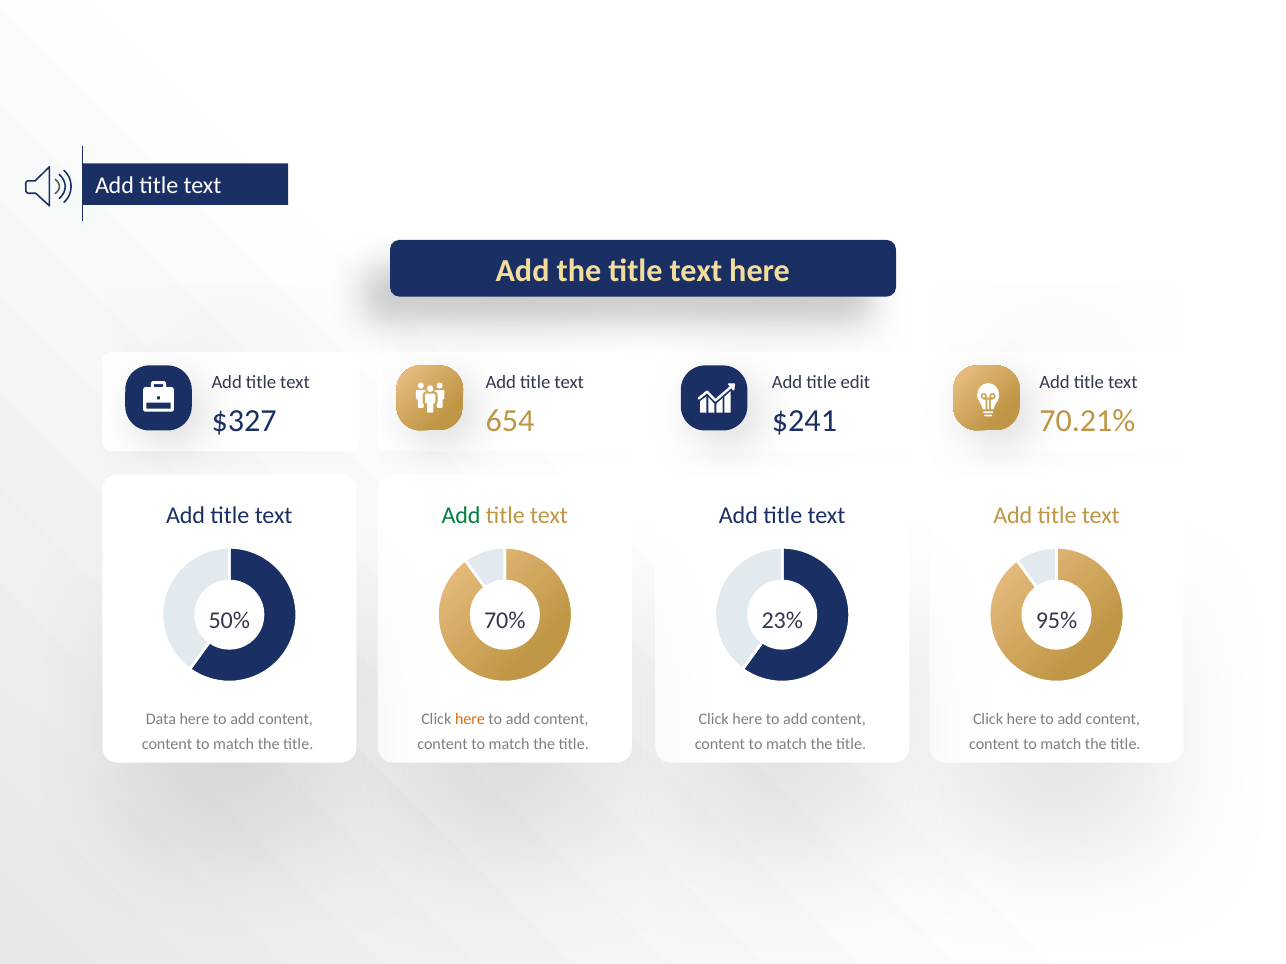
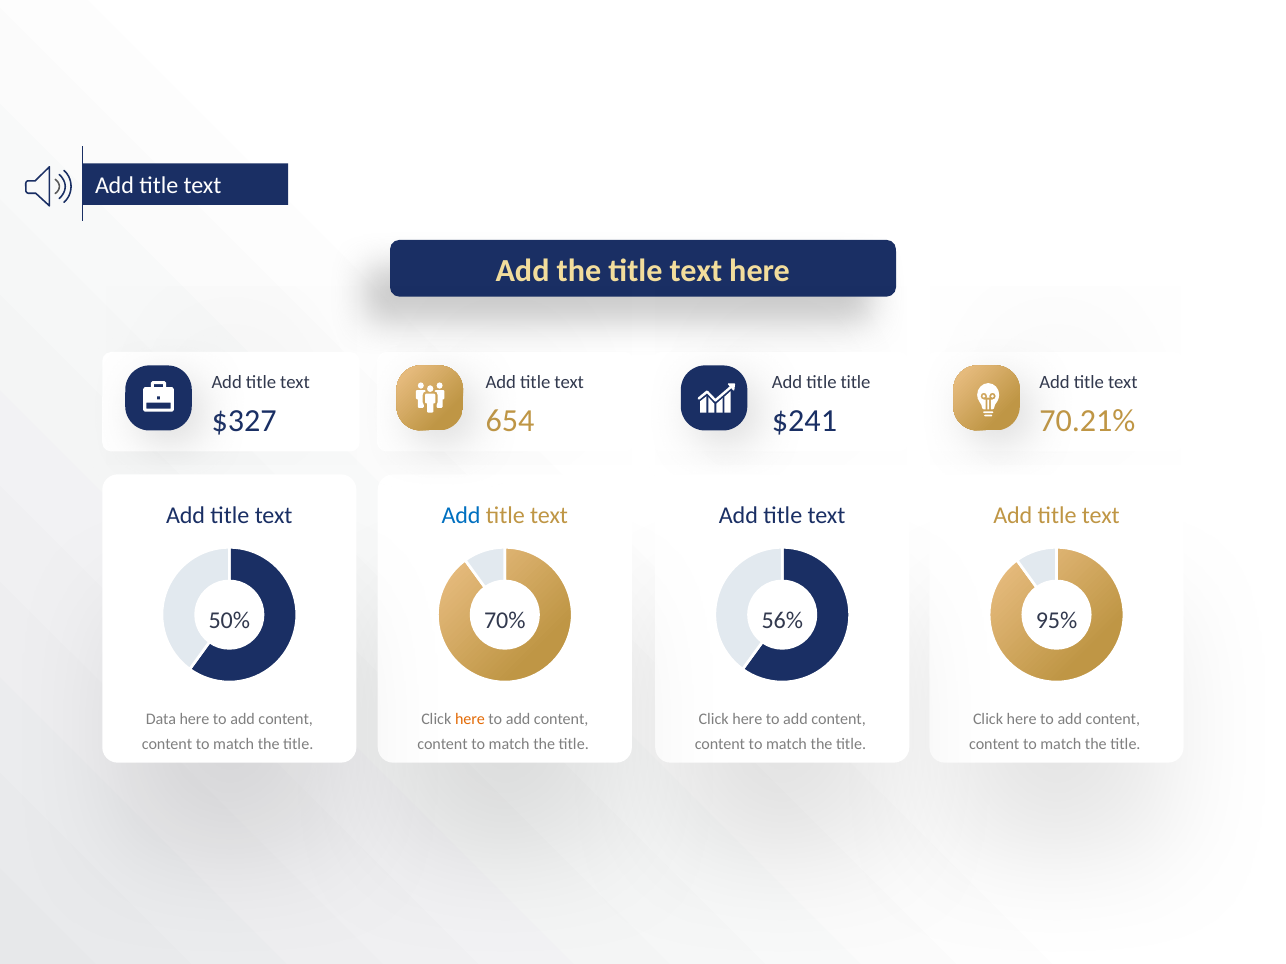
title edit: edit -> title
Add at (461, 516) colour: green -> blue
23%: 23% -> 56%
